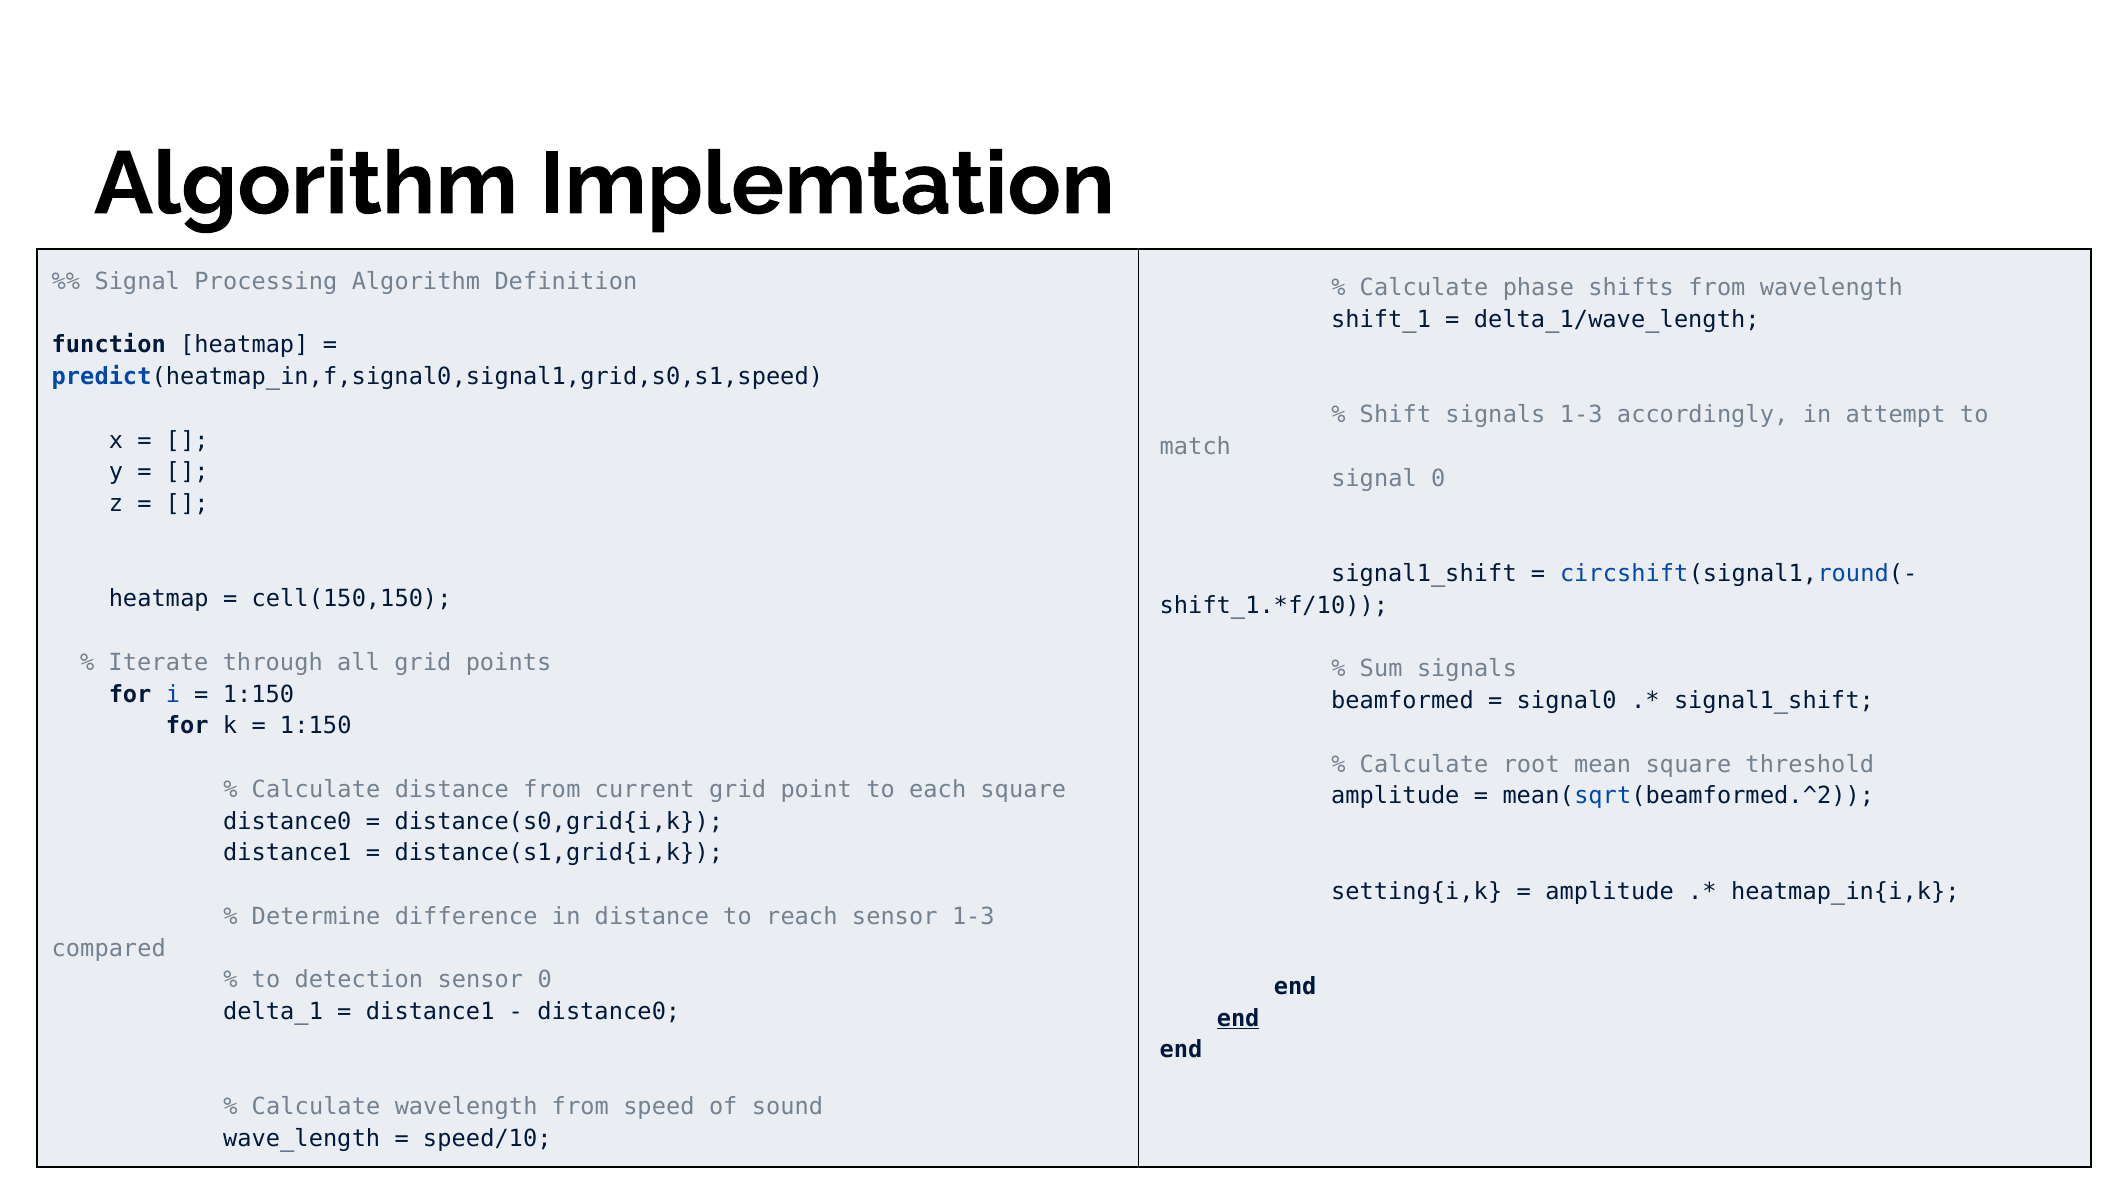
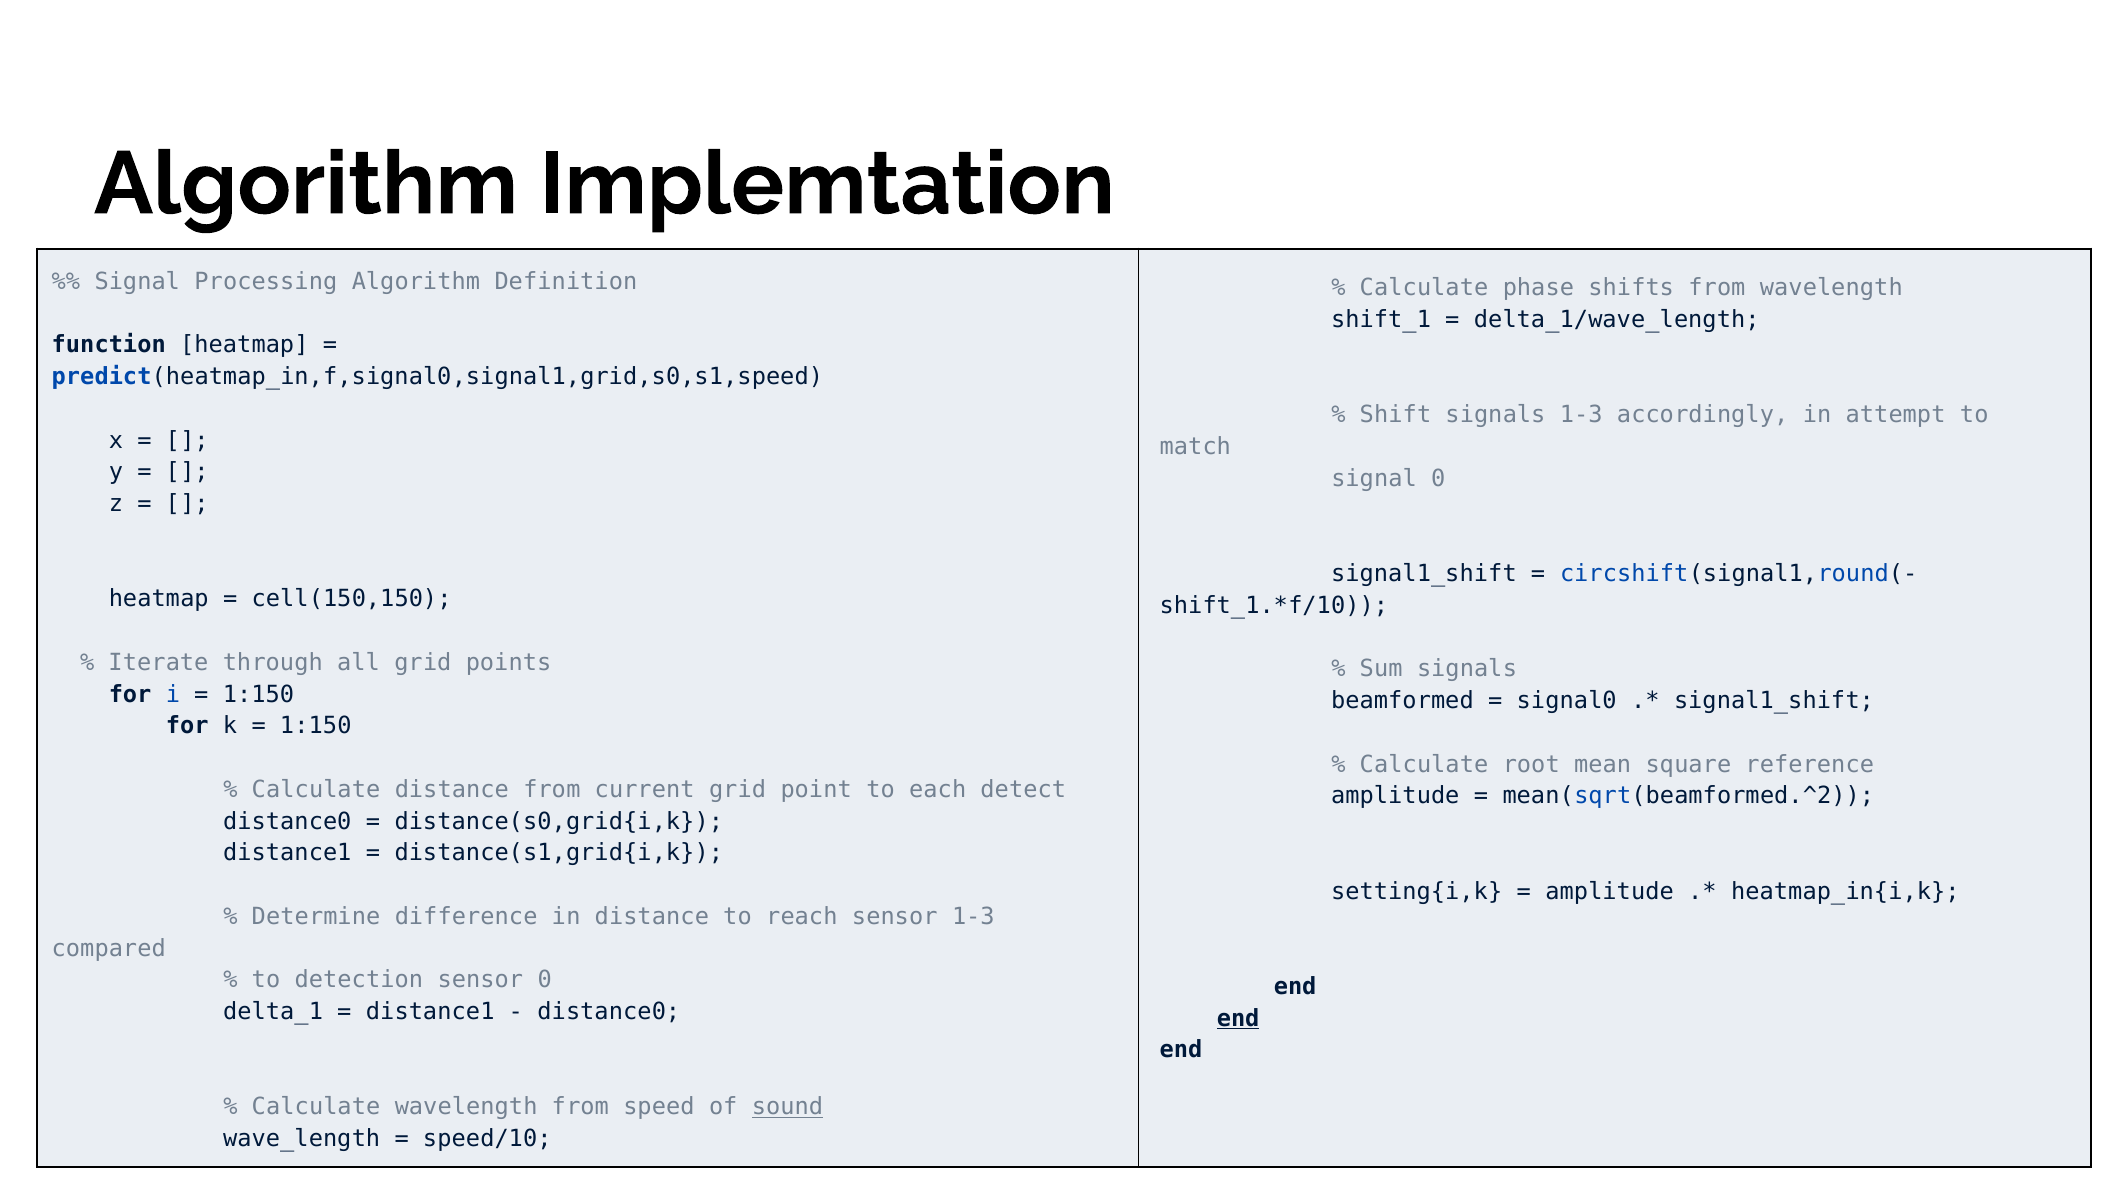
threshold: threshold -> reference
each square: square -> detect
sound underline: none -> present
